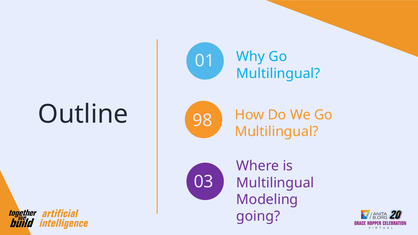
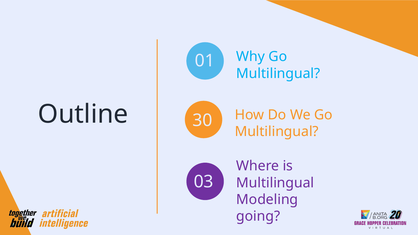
98: 98 -> 30
